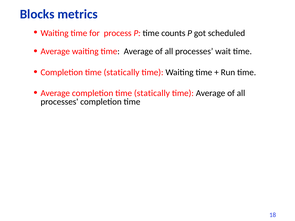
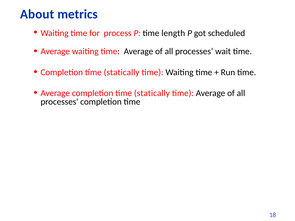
Blocks: Blocks -> About
counts: counts -> length
